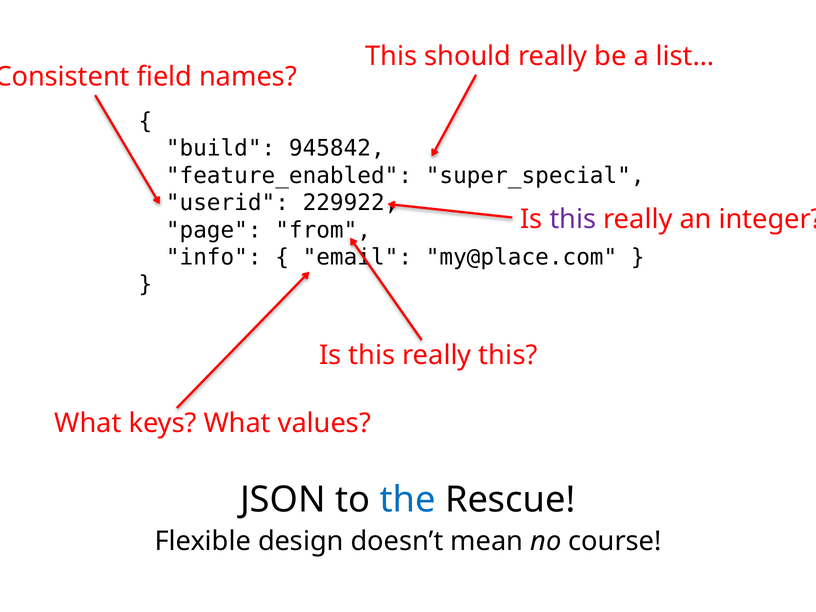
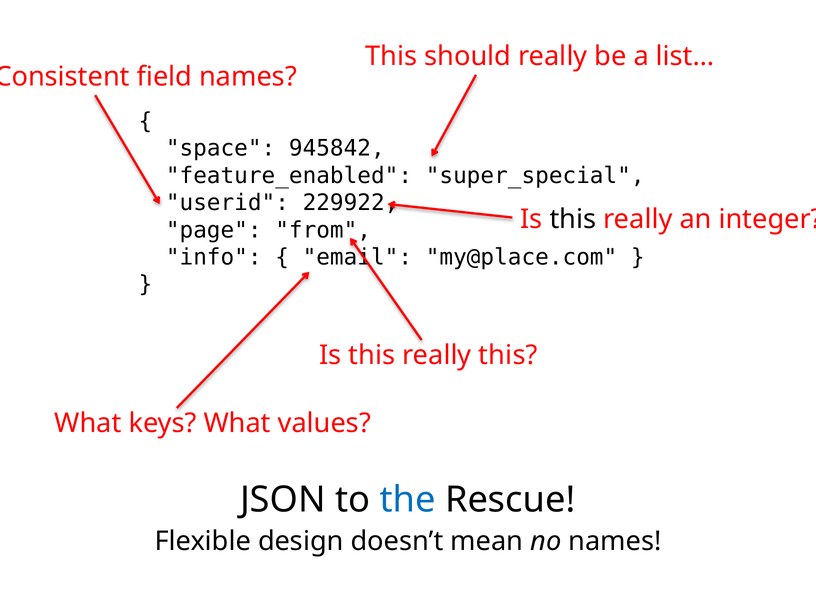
build: build -> space
this at (573, 219) colour: purple -> black
no course: course -> names
